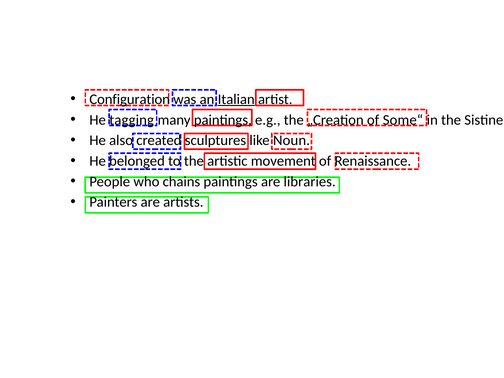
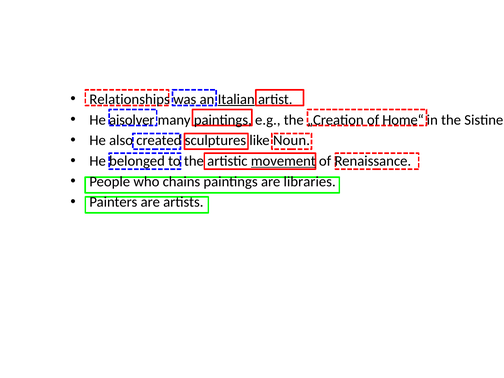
Configuration: Configuration -> Relationships
tagging: tagging -> aisolver
Some“: Some“ -> Home“
movement underline: none -> present
